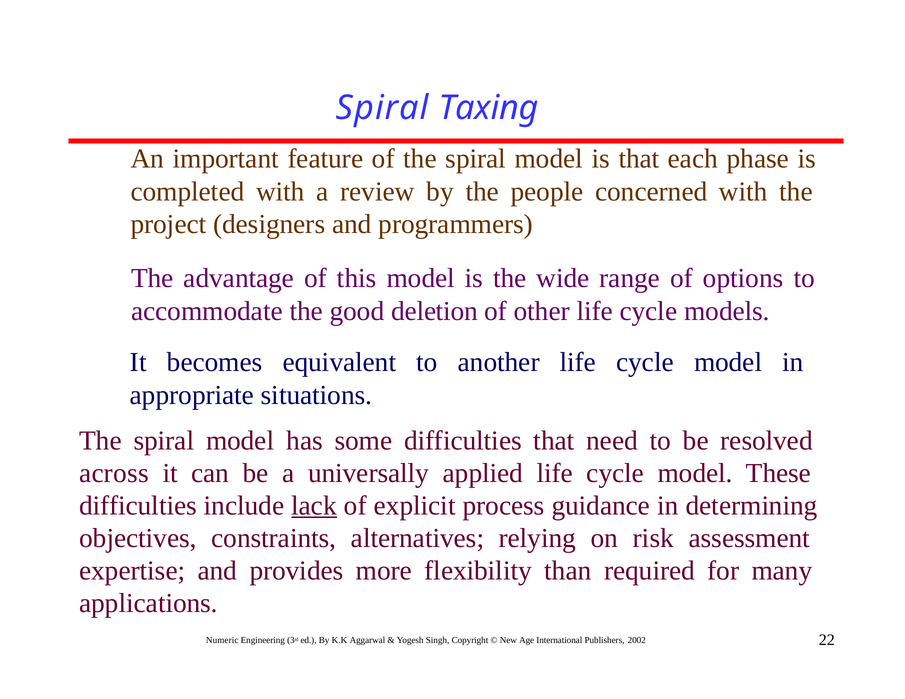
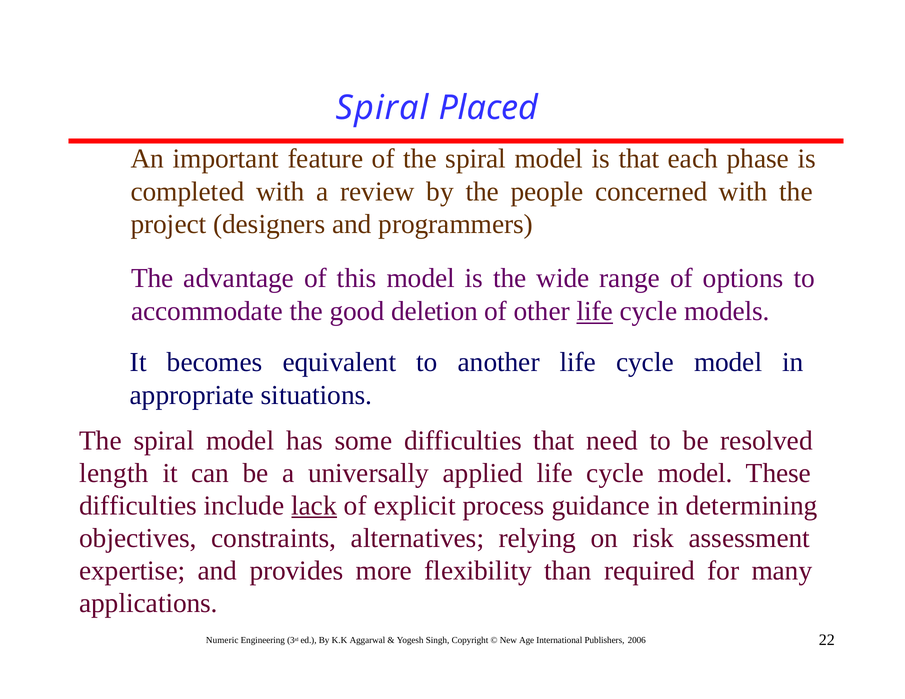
Taxing: Taxing -> Placed
life at (595, 311) underline: none -> present
across: across -> length
2002: 2002 -> 2006
